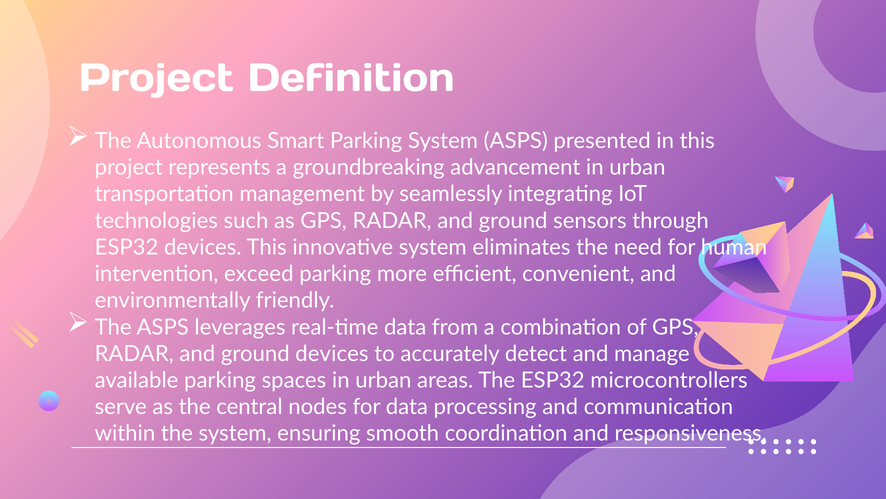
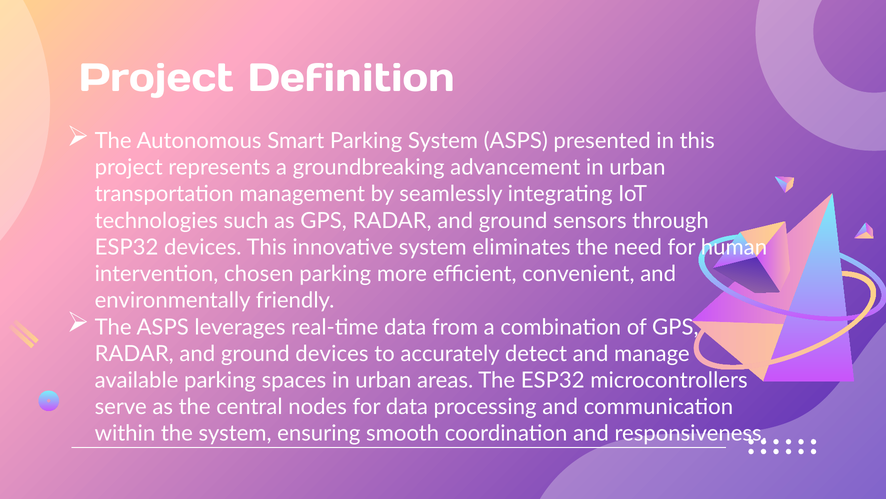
exceed: exceed -> chosen
